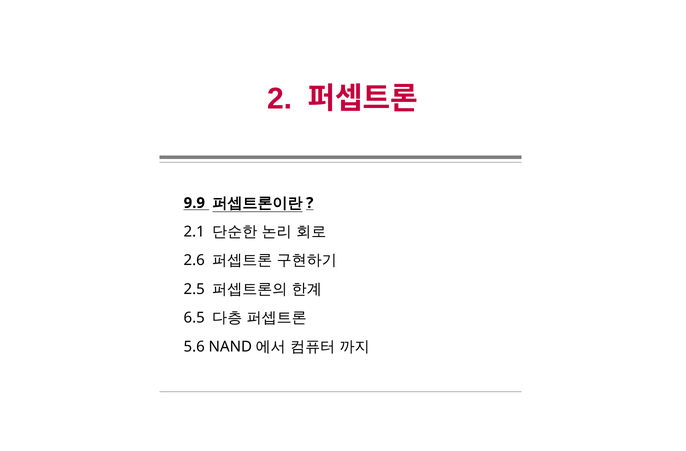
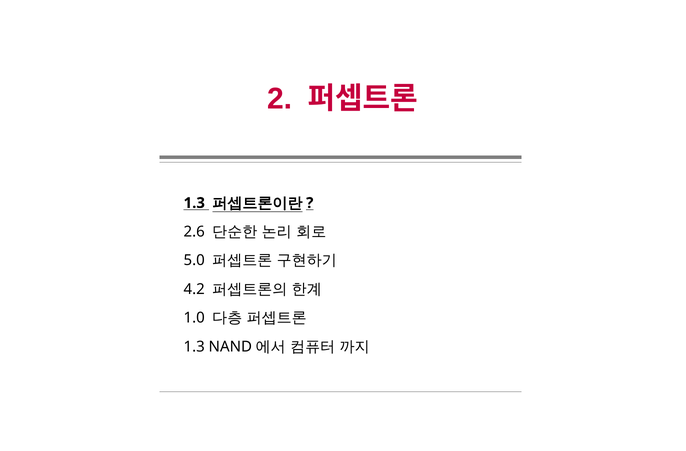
9.9 at (194, 203): 9.9 -> 1.3
2.1: 2.1 -> 2.6
2.6: 2.6 -> 5.0
2.5: 2.5 -> 4.2
6.5: 6.5 -> 1.0
5.6 at (194, 346): 5.6 -> 1.3
